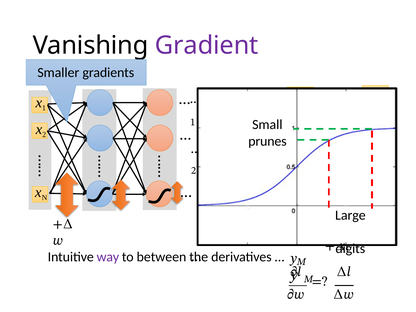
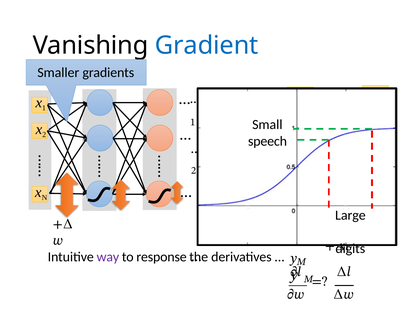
Gradient colour: purple -> blue
prunes: prunes -> speech
between: between -> response
